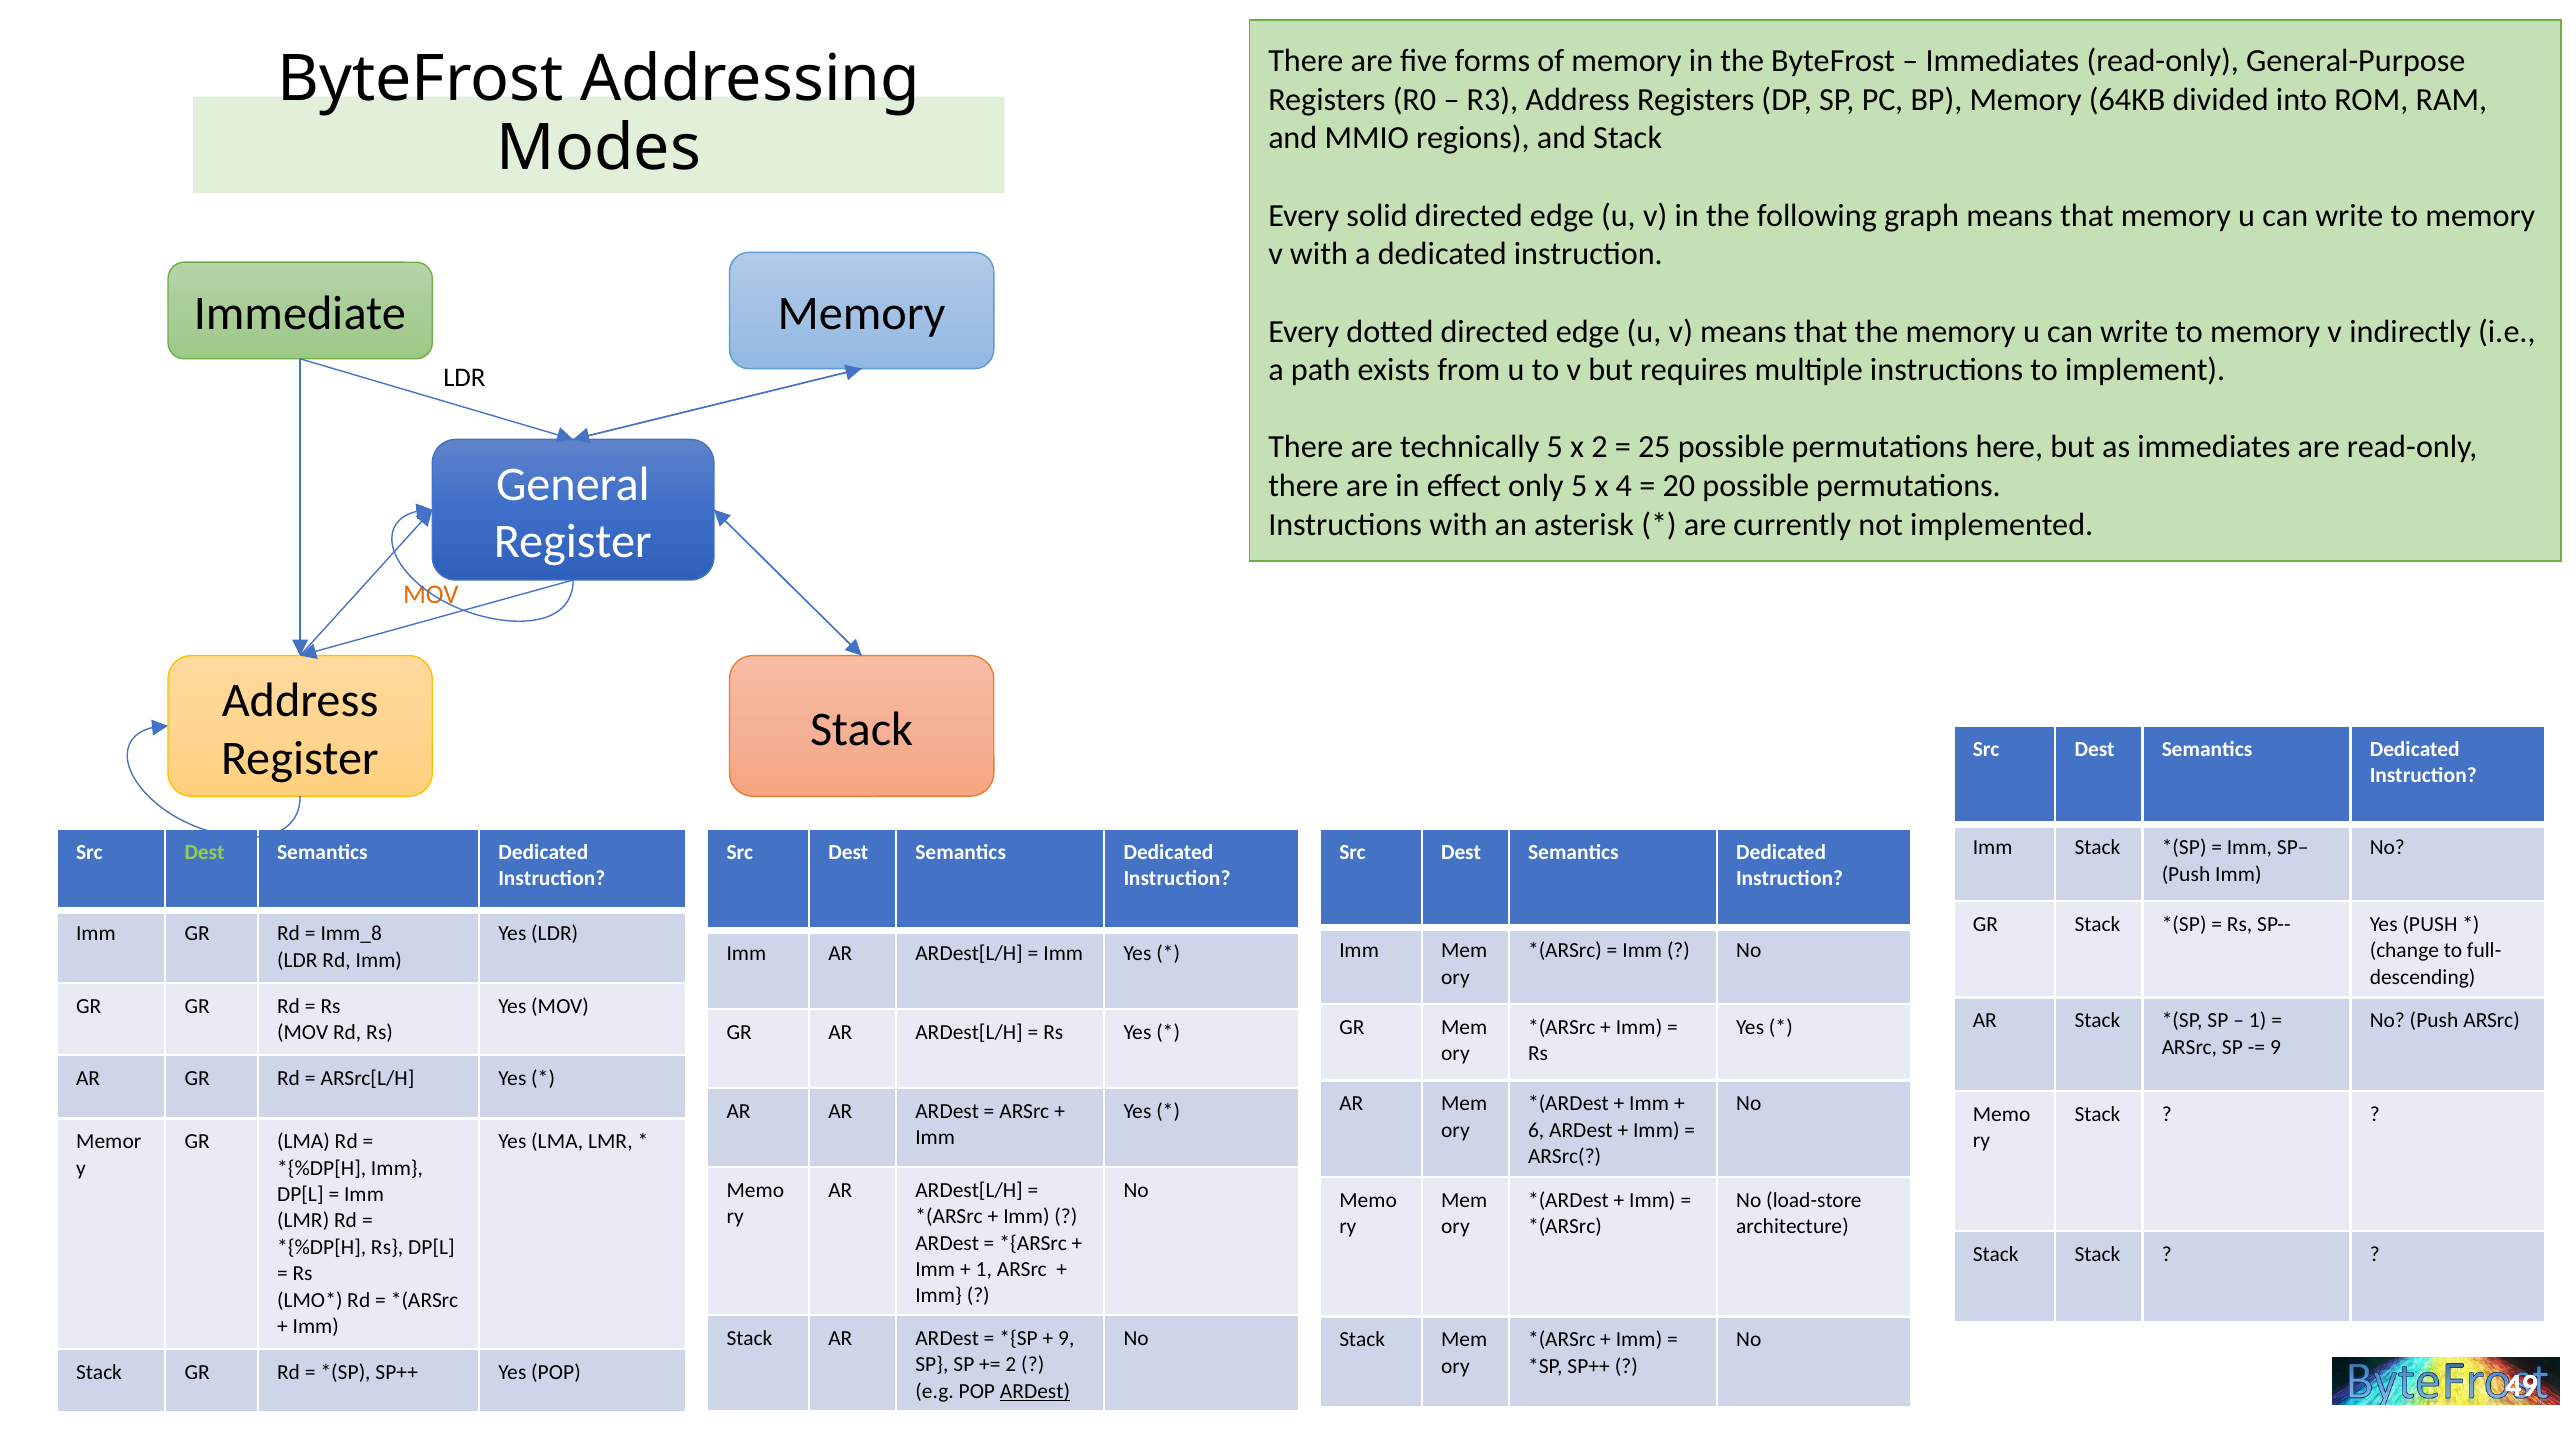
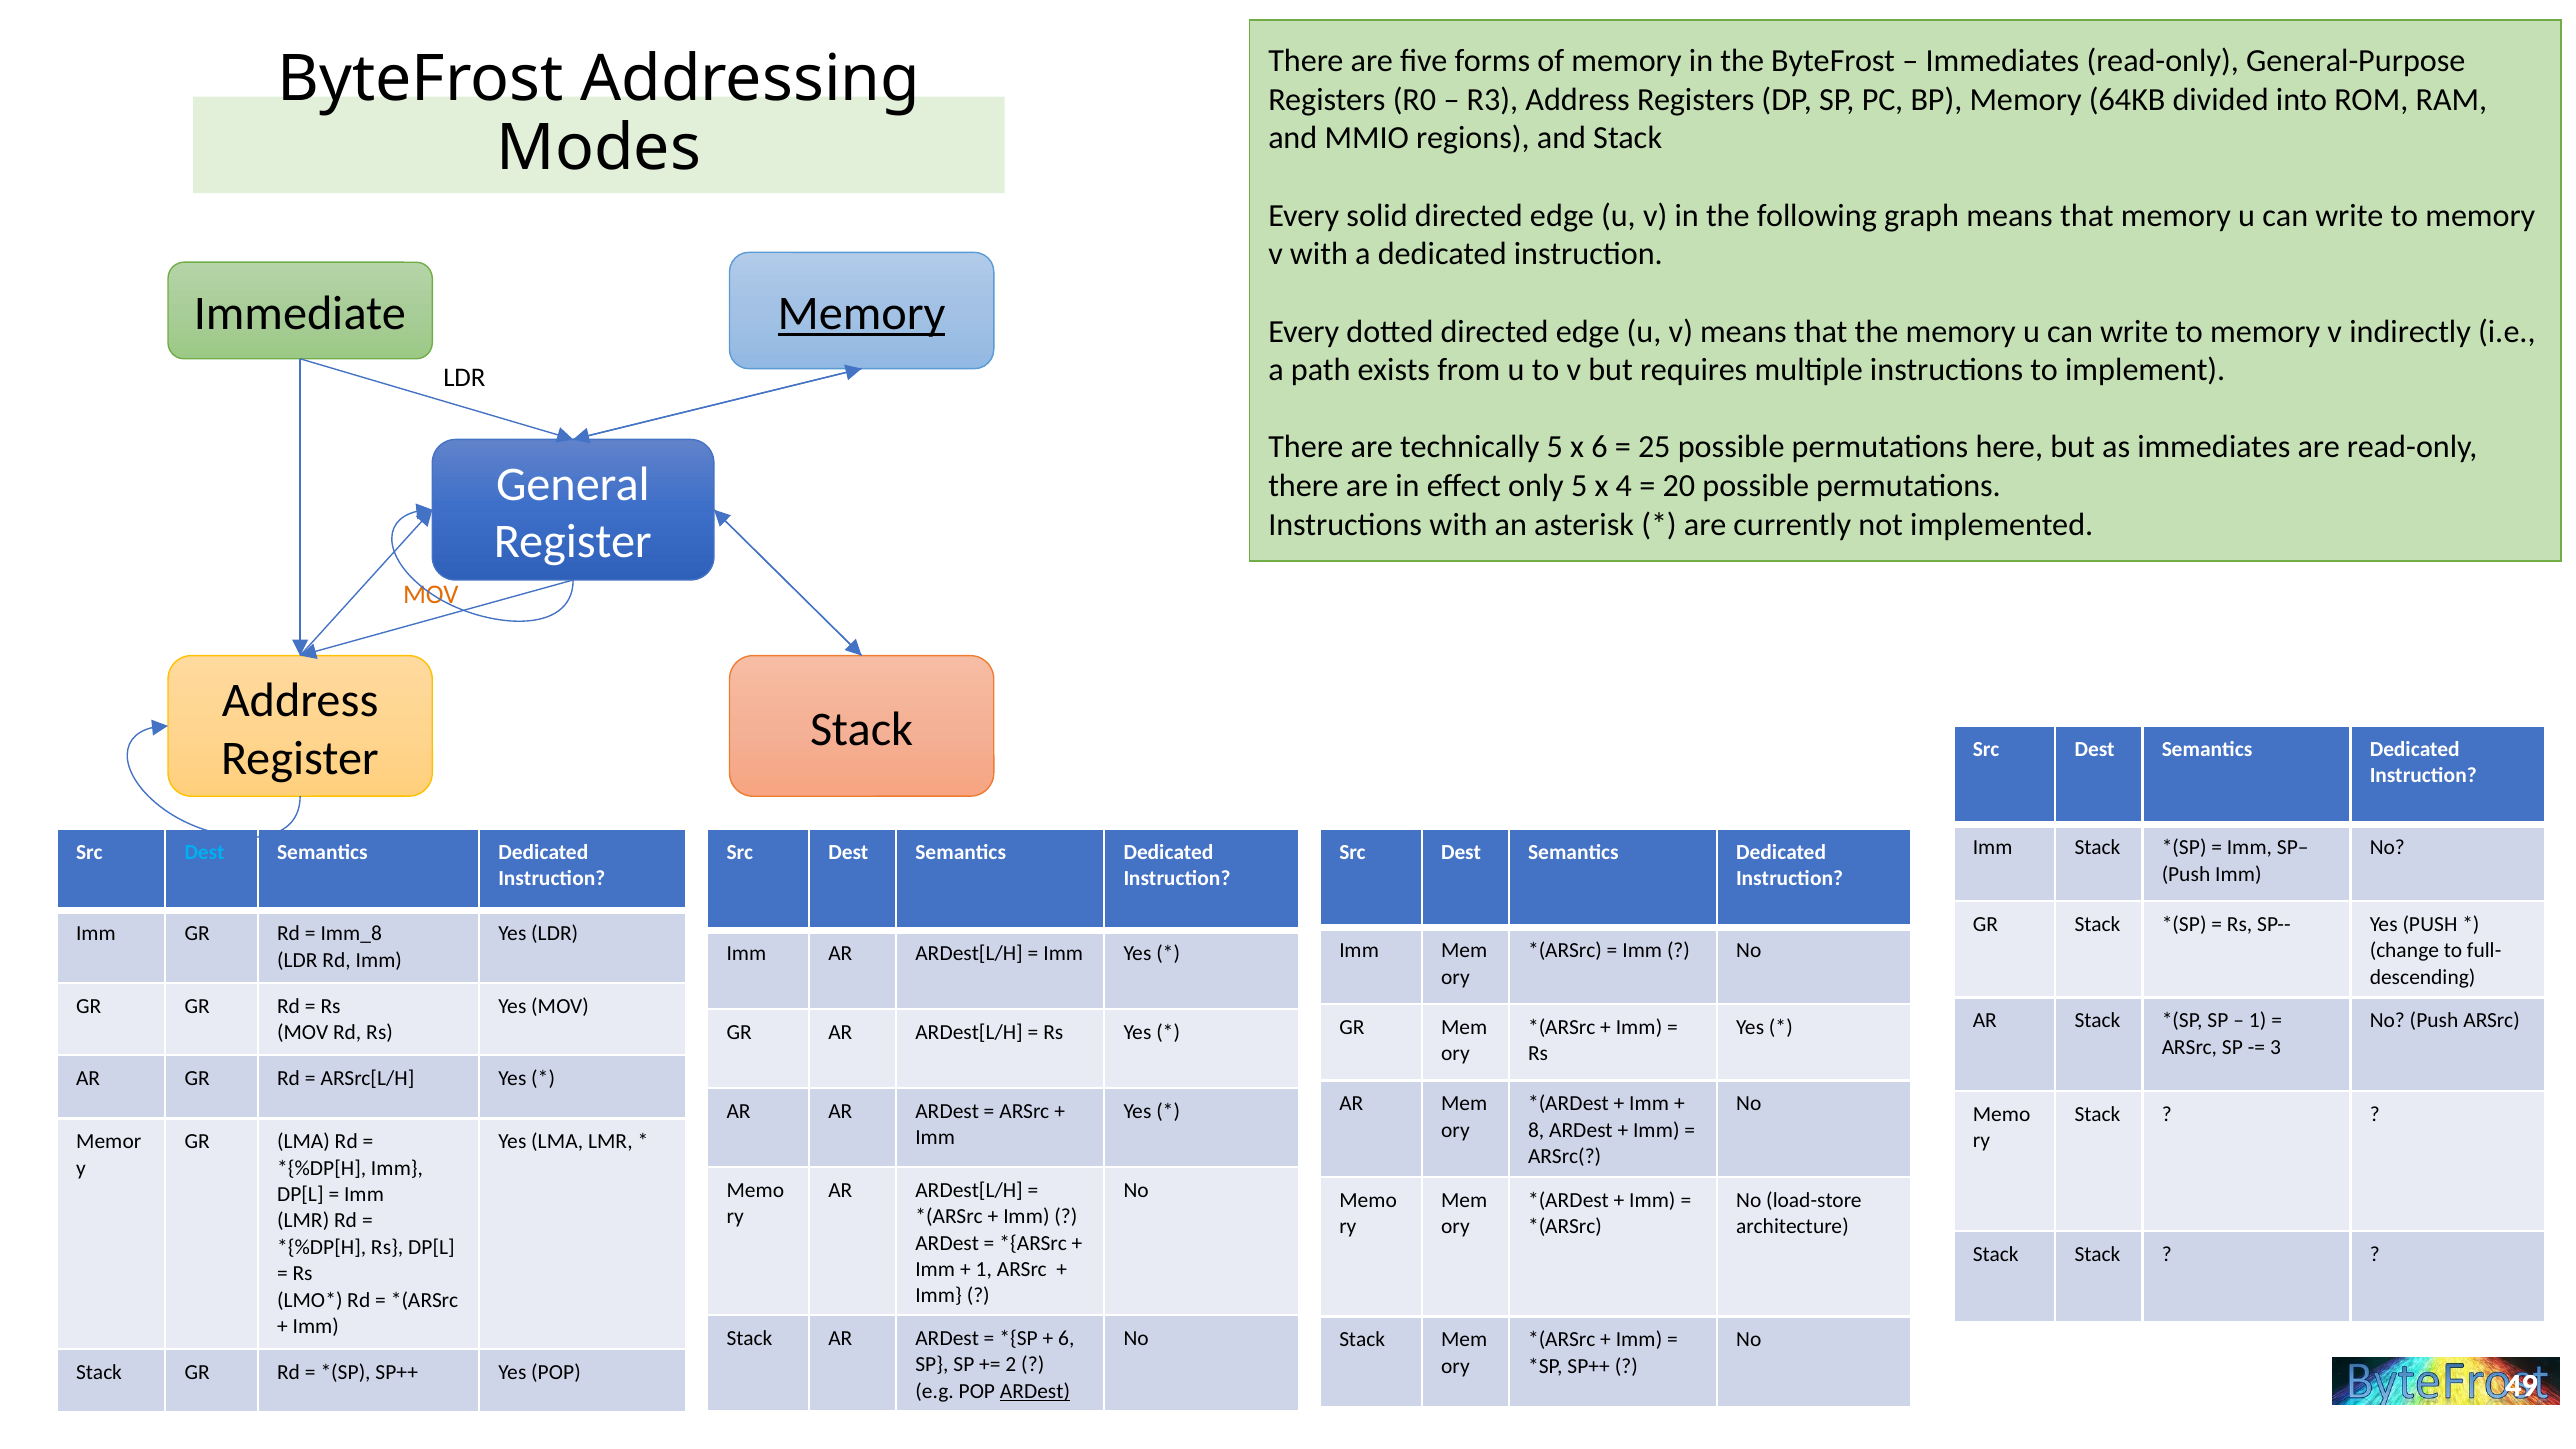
Memory at (861, 314) underline: none -> present
x 2: 2 -> 6
Dest at (205, 852) colour: light green -> light blue
9 at (2275, 1047): 9 -> 3
6: 6 -> 8
9 at (1066, 1338): 9 -> 6
